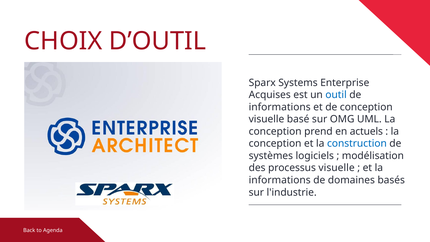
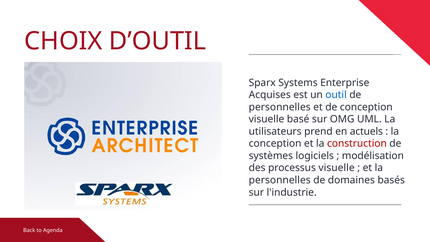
informations at (280, 107): informations -> personnelles
conception at (275, 131): conception -> utilisateurs
construction colour: blue -> red
informations at (280, 180): informations -> personnelles
